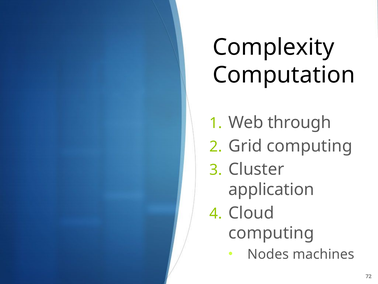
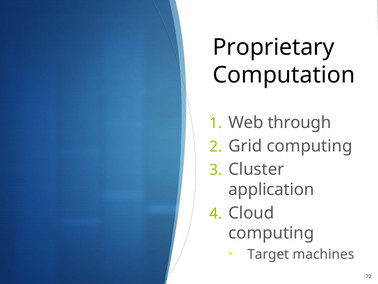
Complexity: Complexity -> Proprietary
Nodes: Nodes -> Target
